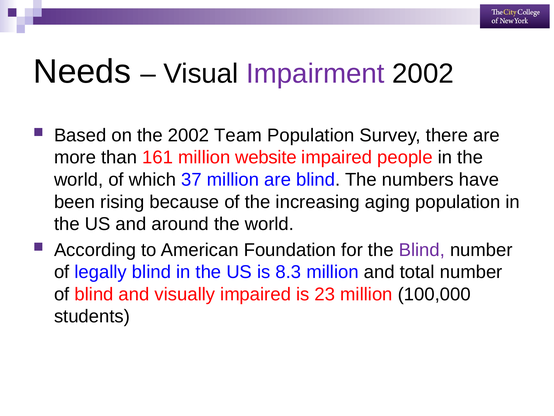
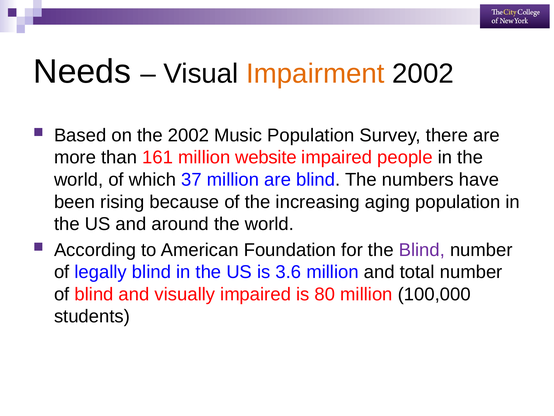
Impairment colour: purple -> orange
Team: Team -> Music
8.3: 8.3 -> 3.6
23: 23 -> 80
